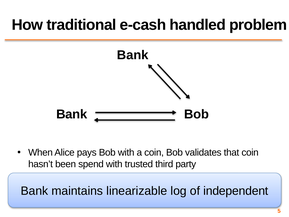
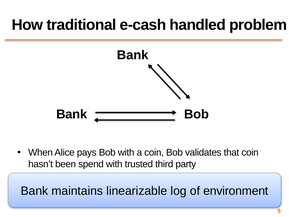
independent: independent -> environment
